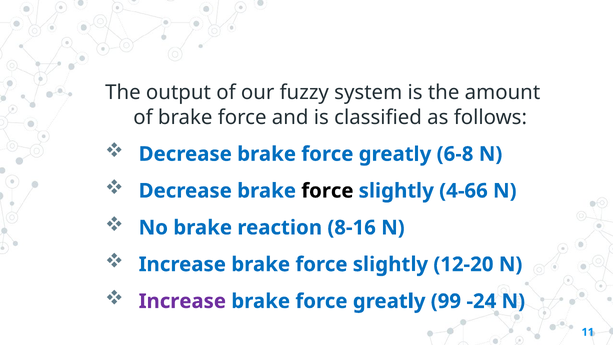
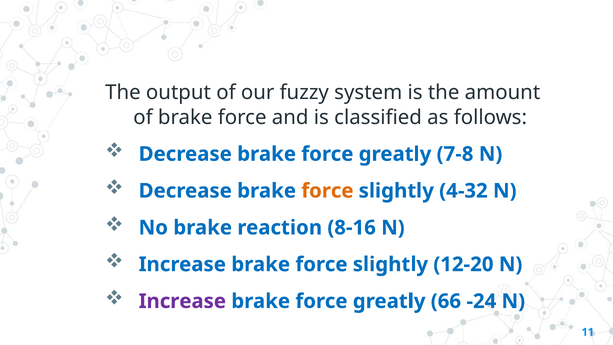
6-8: 6-8 -> 7-8
force at (327, 191) colour: black -> orange
4-66: 4-66 -> 4-32
99: 99 -> 66
